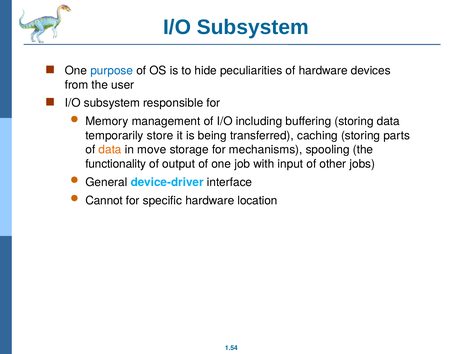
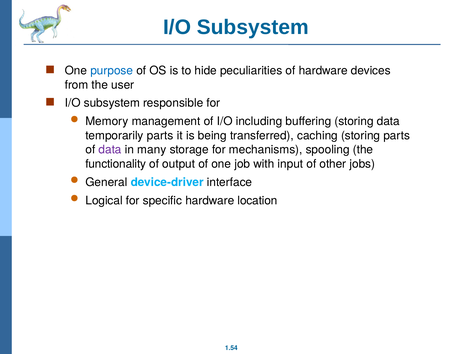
temporarily store: store -> parts
data at (110, 150) colour: orange -> purple
move: move -> many
Cannot: Cannot -> Logical
